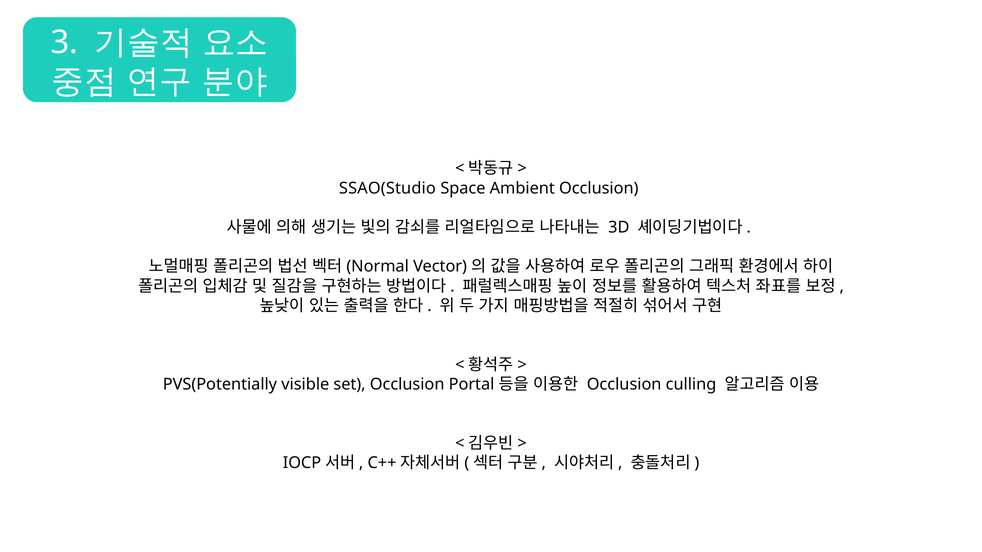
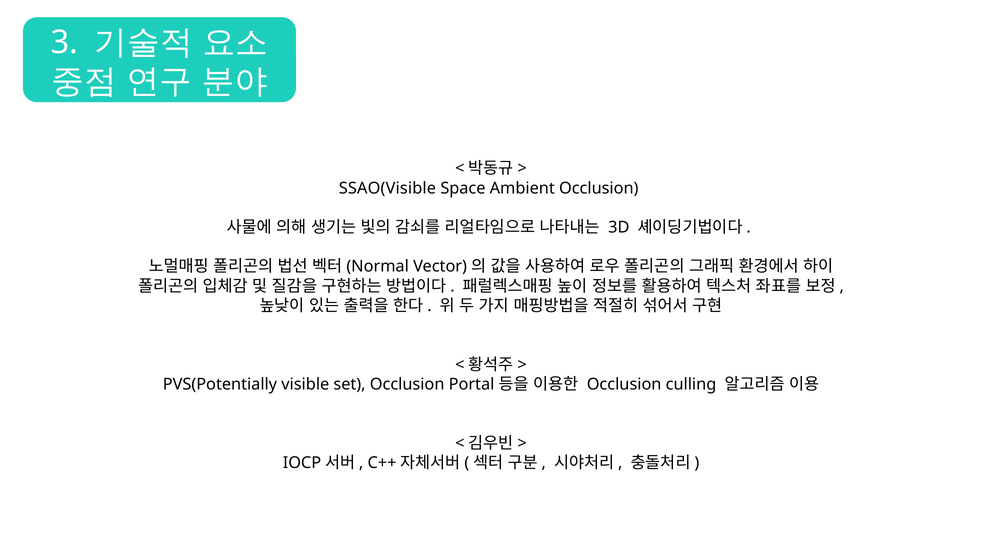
SSAO(Studio: SSAO(Studio -> SSAO(Visible
